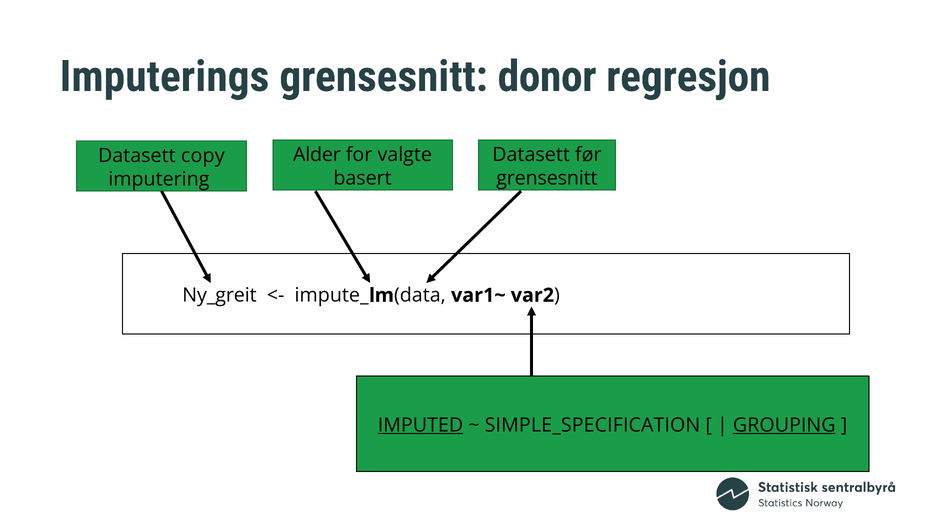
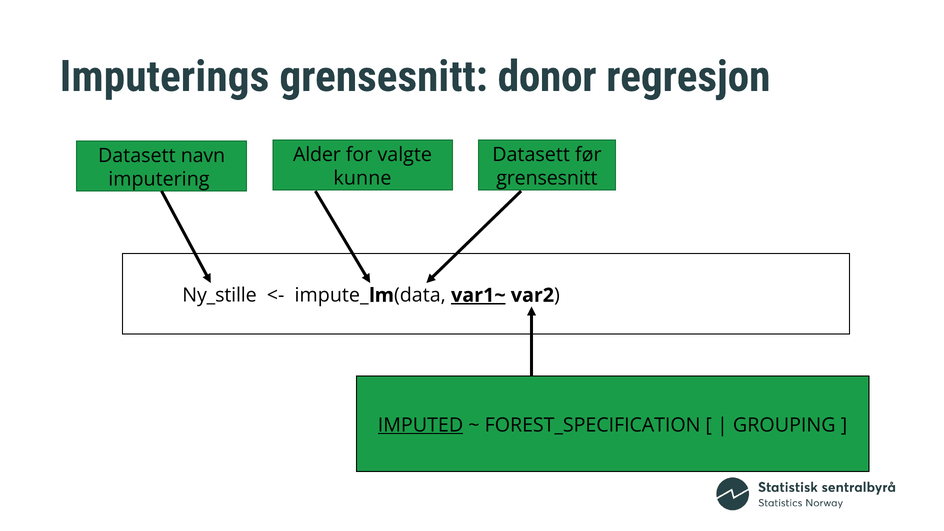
copy: copy -> navn
basert: basert -> kunne
Ny_greit: Ny_greit -> Ny_stille
var1~ underline: none -> present
SIMPLE_SPECIFICATION: SIMPLE_SPECIFICATION -> FOREST_SPECIFICATION
GROUPING underline: present -> none
